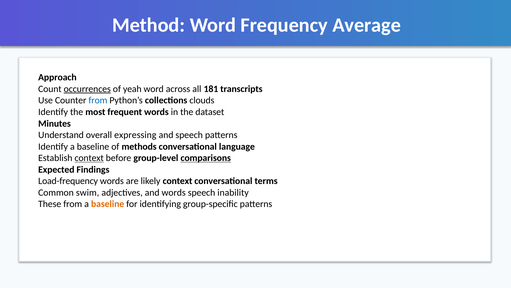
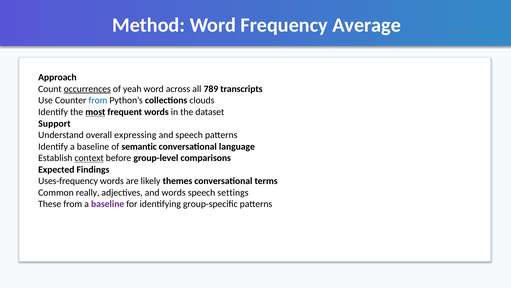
181: 181 -> 789
most underline: none -> present
Minutes: Minutes -> Support
methods: methods -> semantic
comparisons underline: present -> none
Load-frequency: Load-frequency -> Uses-frequency
likely context: context -> themes
swim: swim -> really
inability: inability -> settings
baseline at (108, 204) colour: orange -> purple
